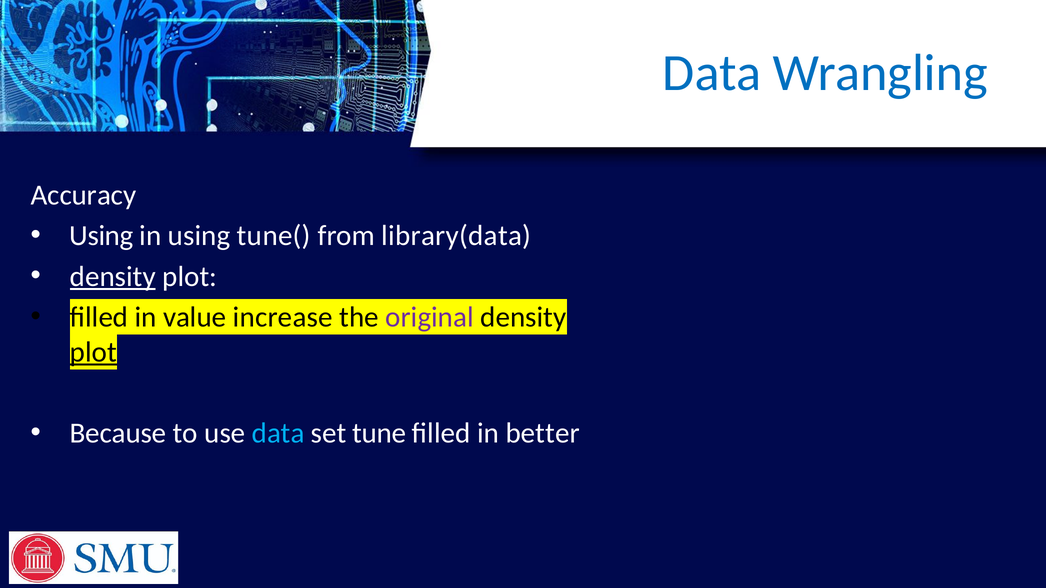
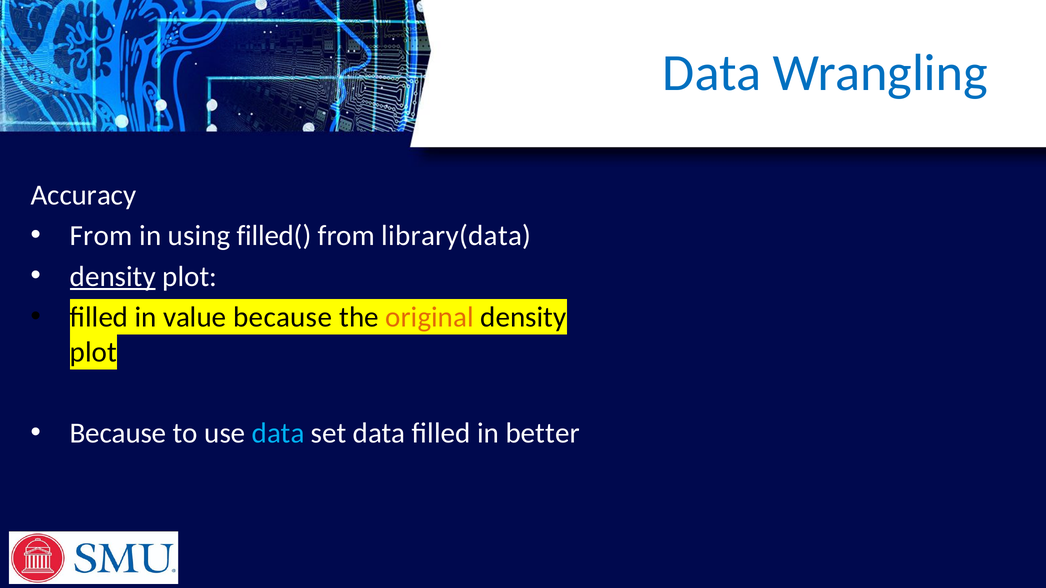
Using at (101, 236): Using -> From
tune(: tune( -> filled(
value increase: increase -> because
original colour: purple -> orange
plot at (93, 352) underline: present -> none
set tune: tune -> data
